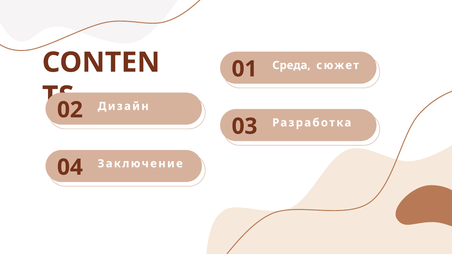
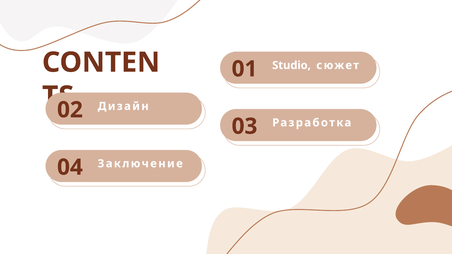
Среда: Среда -> Studio
